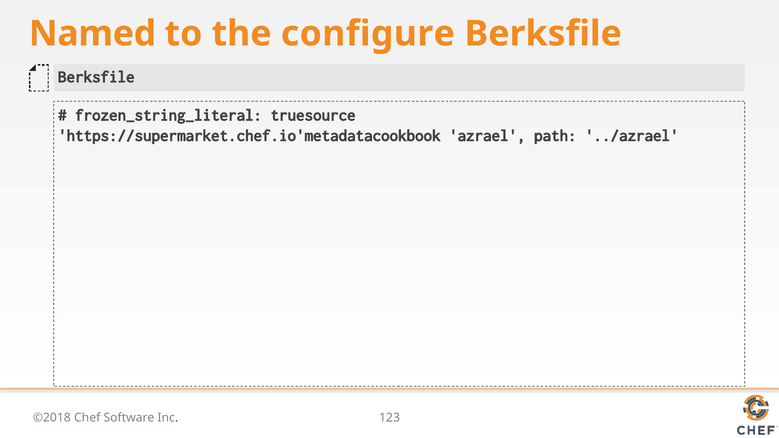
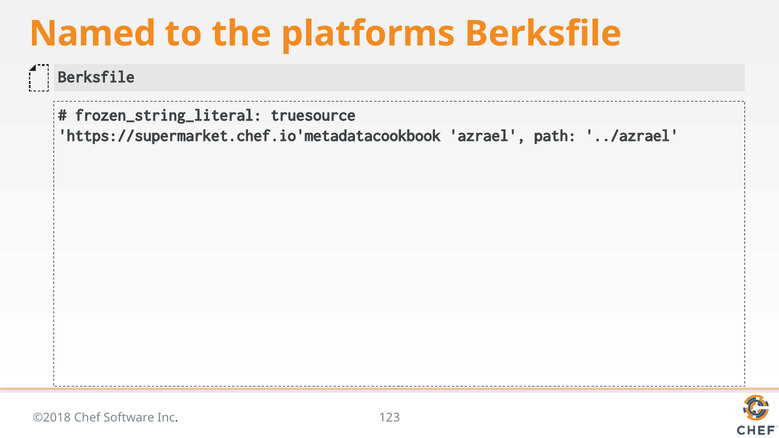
configure: configure -> platforms
